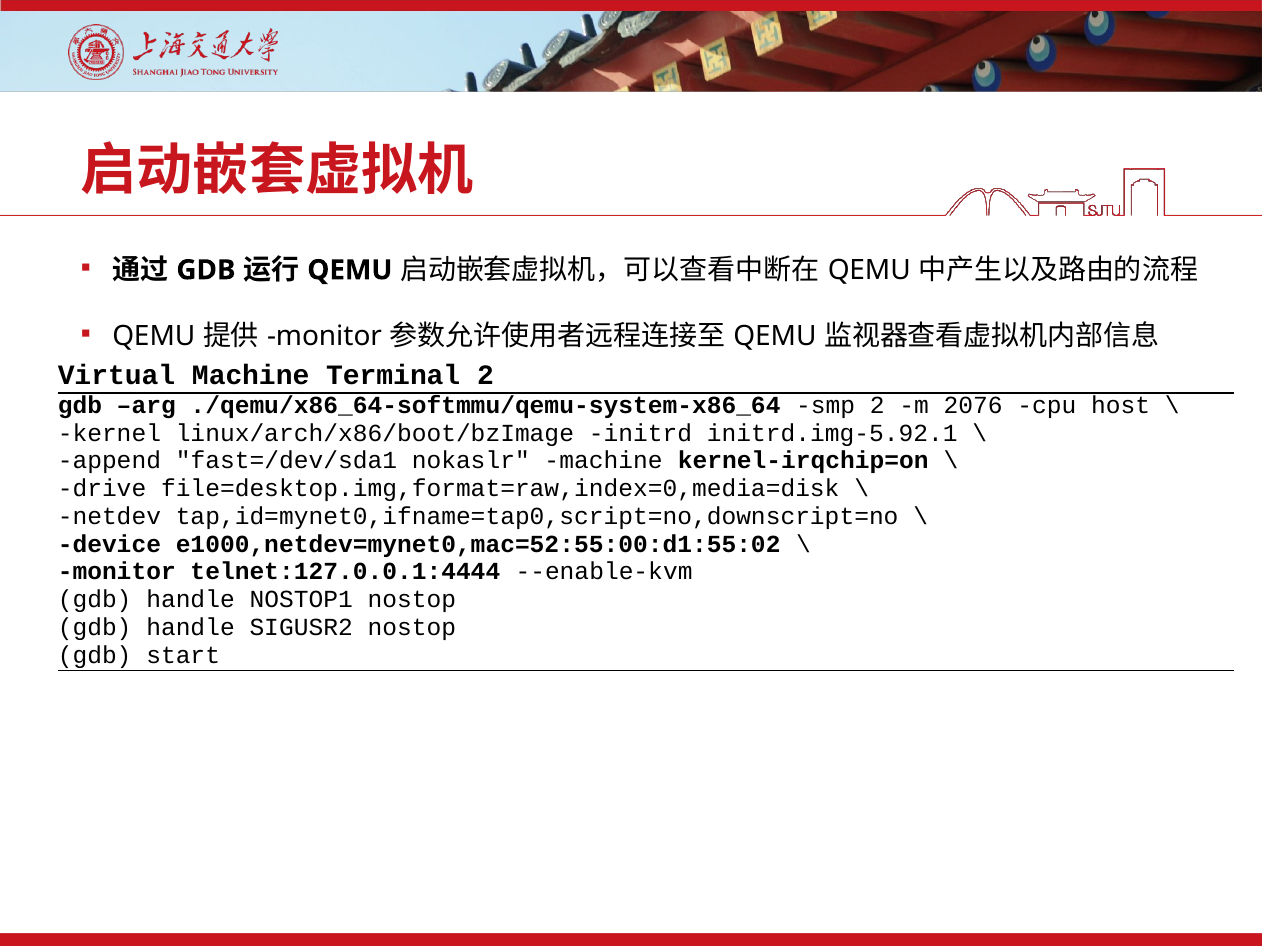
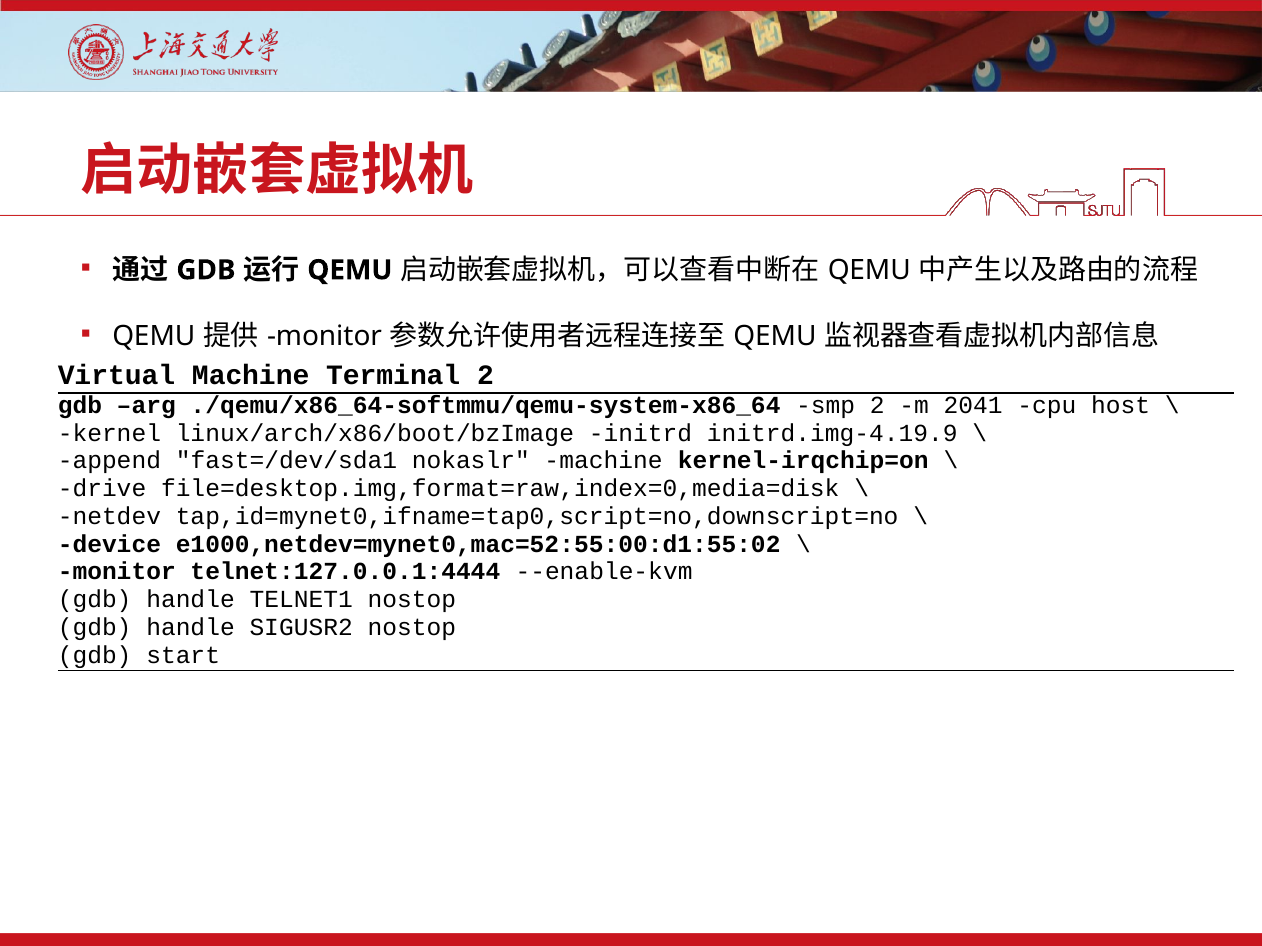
2076: 2076 -> 2041
initrd.img-5.92.1: initrd.img-5.92.1 -> initrd.img-4.19.9
NOSTOP1: NOSTOP1 -> TELNET1
